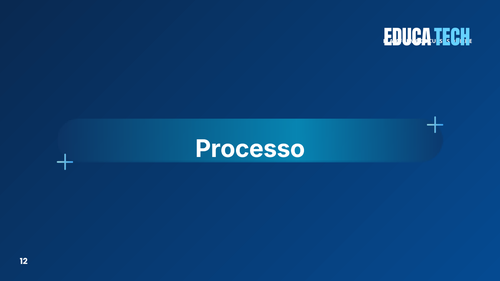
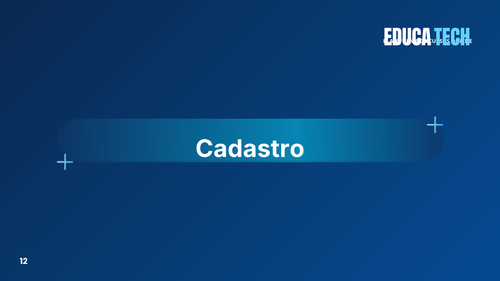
Processo: Processo -> Cadastro
